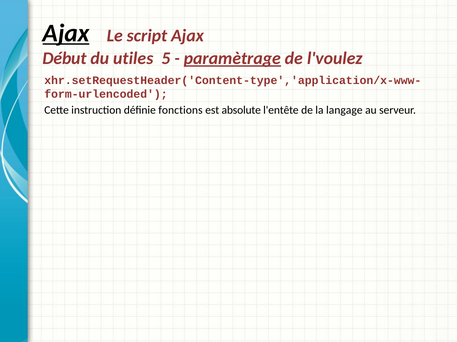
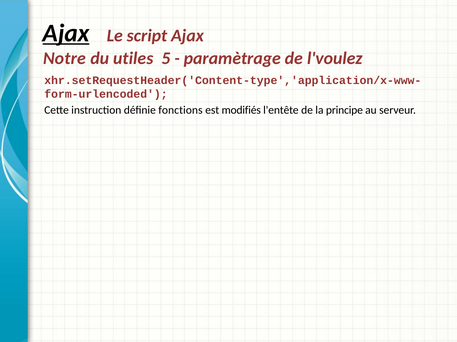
Début: Début -> Notre
paramètrage underline: present -> none
absolute: absolute -> modifiés
langage: langage -> principe
